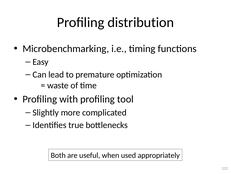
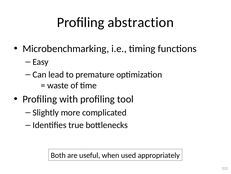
distribution: distribution -> abstraction
